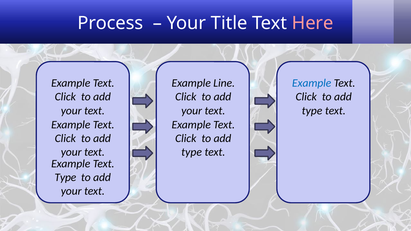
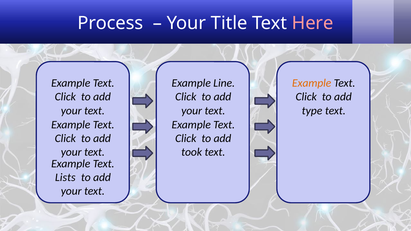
Example at (312, 83) colour: blue -> orange
type at (192, 152): type -> took
Type at (65, 177): Type -> Lists
